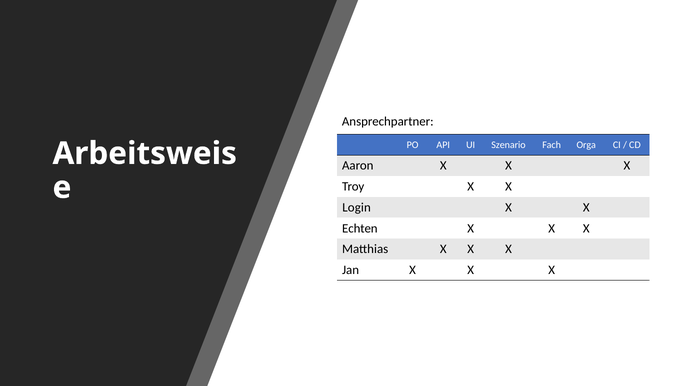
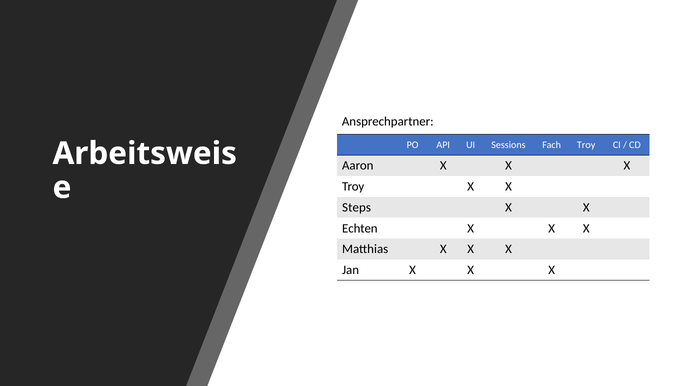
Szenario: Szenario -> Sessions
Fach Orga: Orga -> Troy
Login: Login -> Steps
